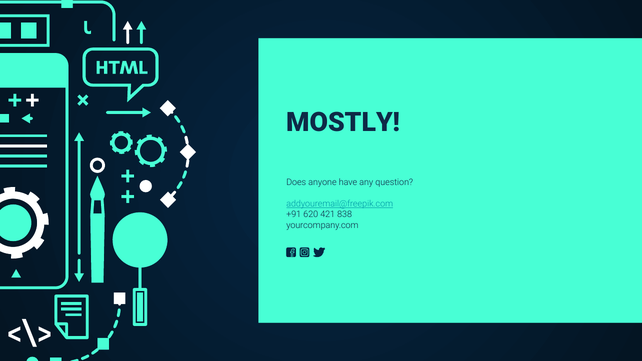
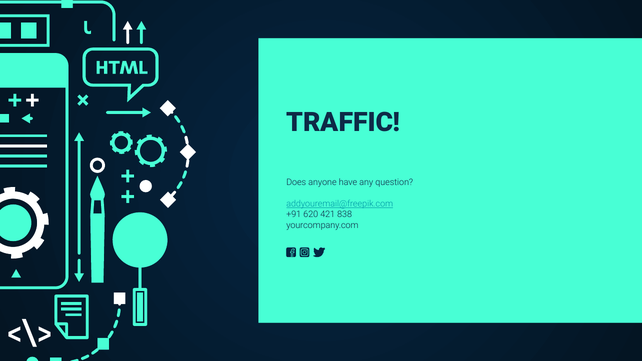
MOSTLY: MOSTLY -> TRAFFIC
